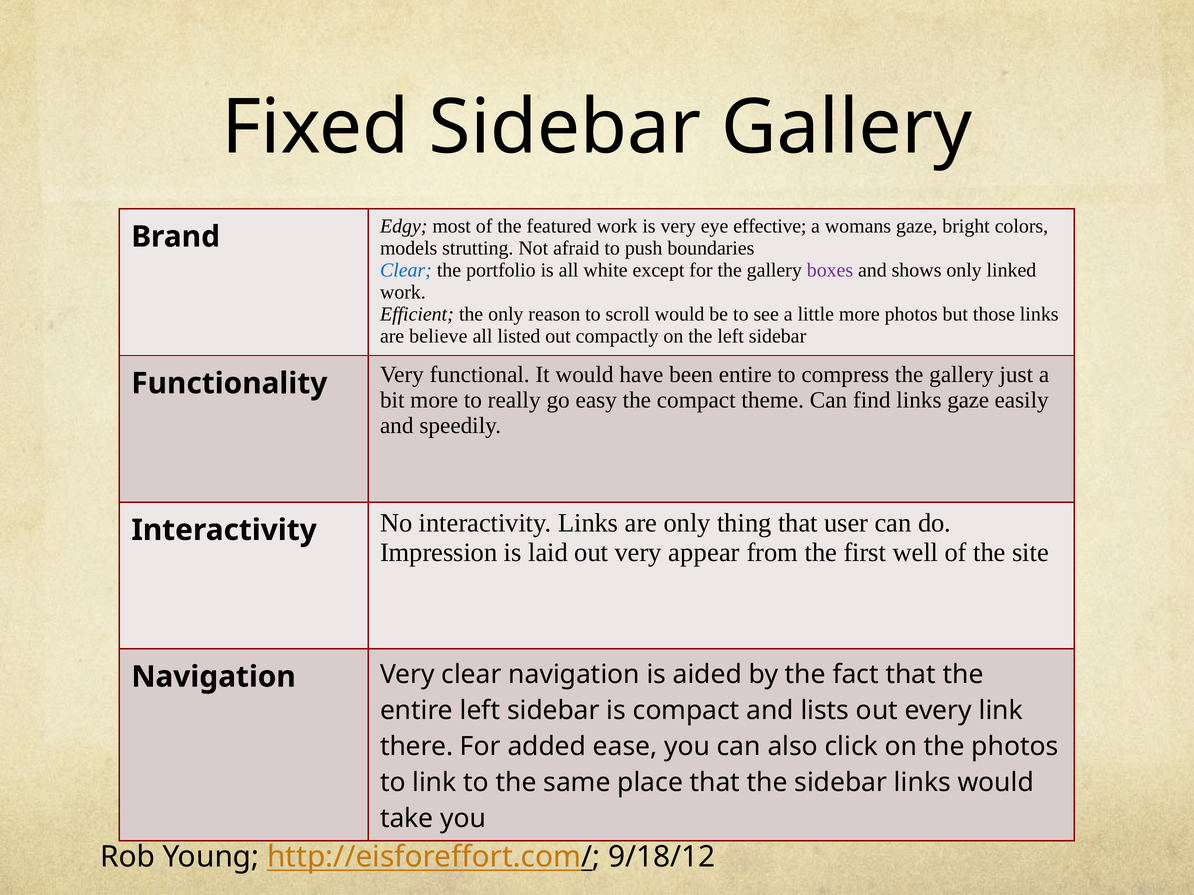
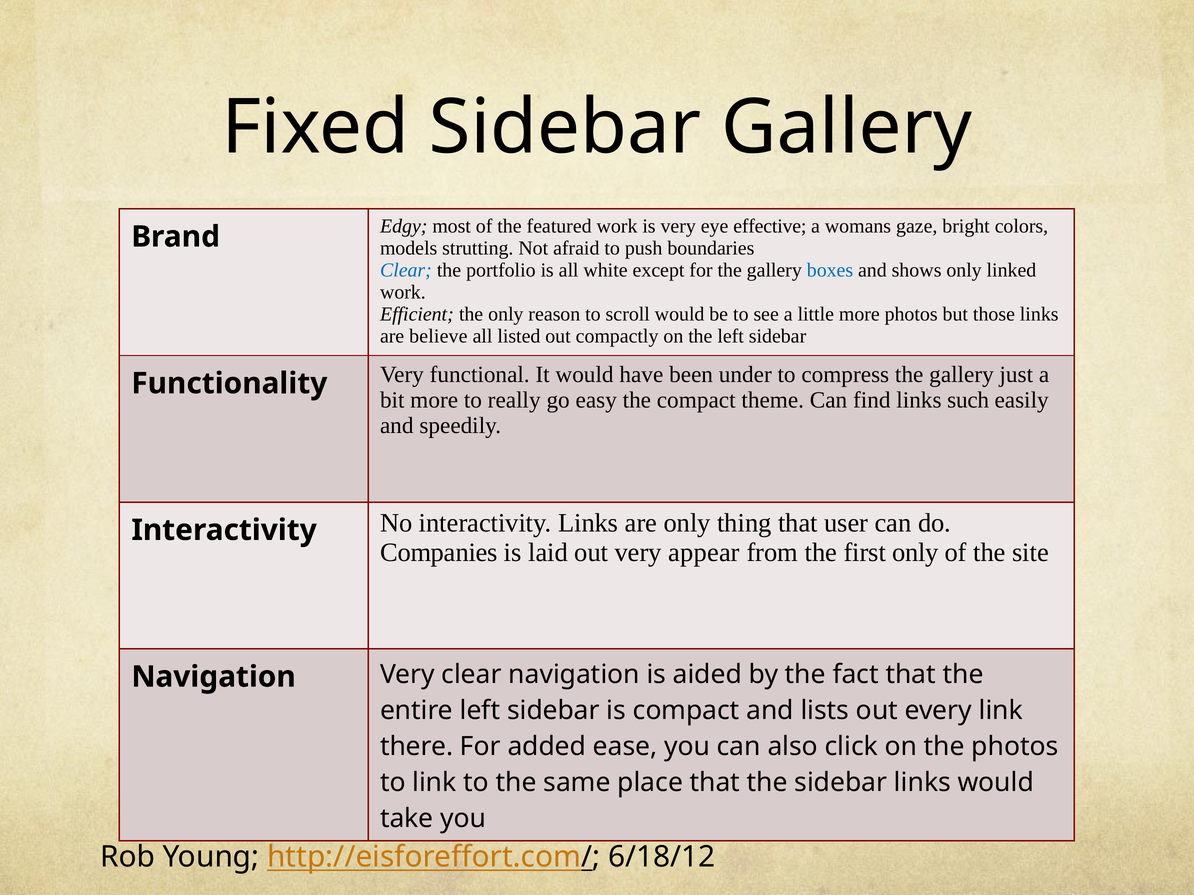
boxes colour: purple -> blue
been entire: entire -> under
links gaze: gaze -> such
Impression: Impression -> Companies
first well: well -> only
9/18/12: 9/18/12 -> 6/18/12
